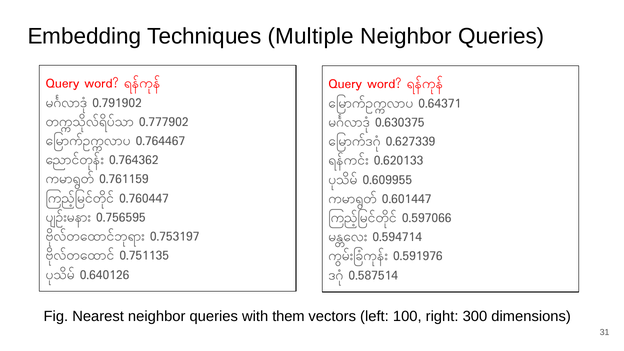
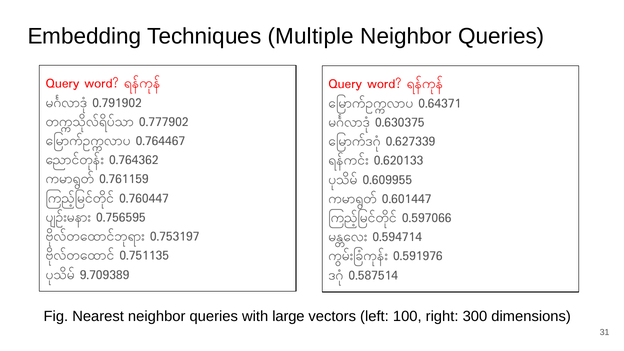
0.640126: 0.640126 -> 9.709389
them: them -> large
